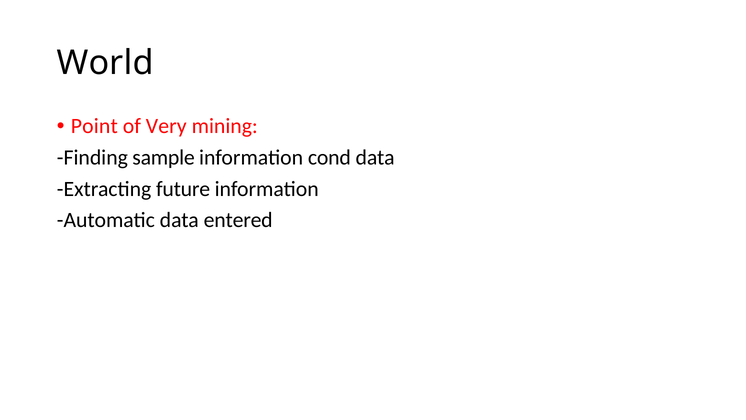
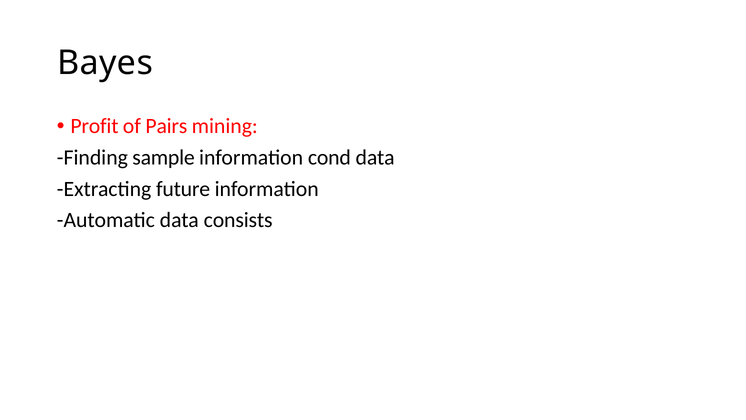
World: World -> Bayes
Point: Point -> Profit
Very: Very -> Pairs
entered: entered -> consists
